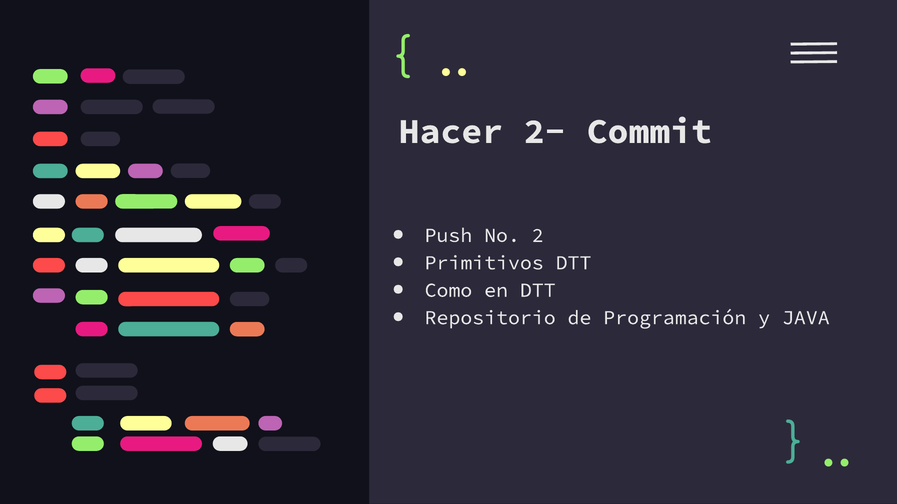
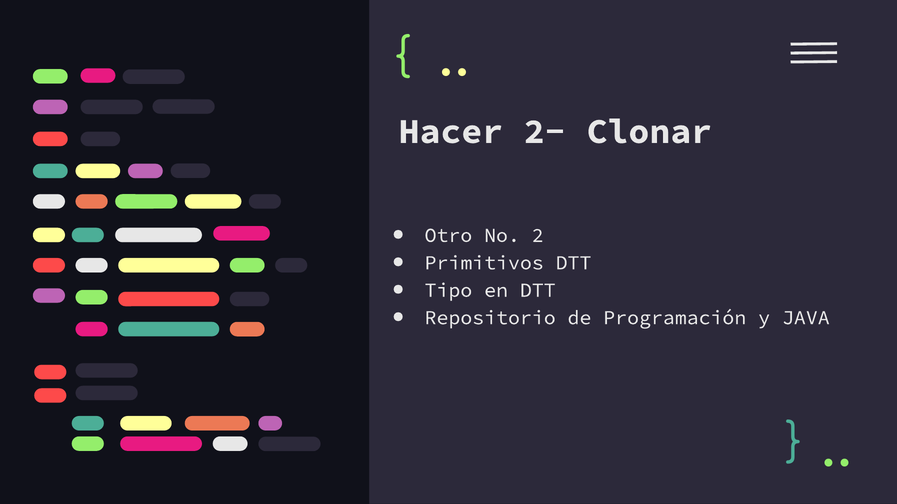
Commit: Commit -> Clonar
Push: Push -> Otro
Como: Como -> Tipo
